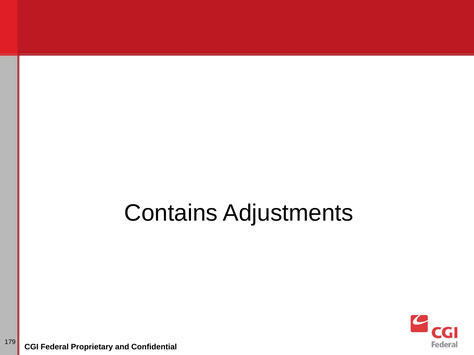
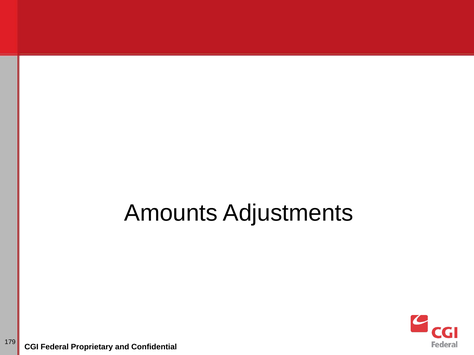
Contains: Contains -> Amounts
